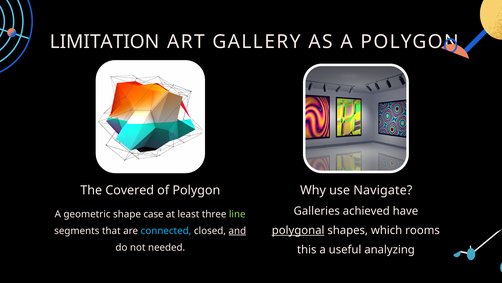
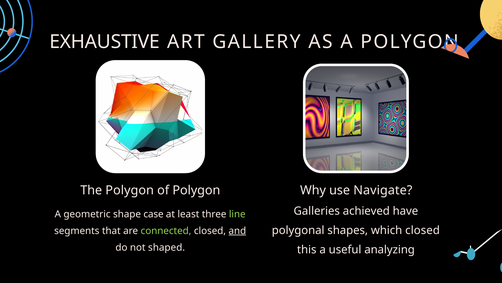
LIMITATION: LIMITATION -> EXHAUSTIVE
The Covered: Covered -> Polygon
polygonal underline: present -> none
which rooms: rooms -> closed
connected colour: light blue -> light green
needed: needed -> shaped
